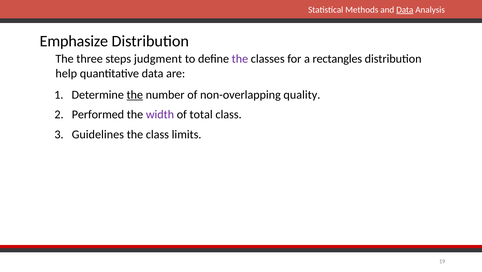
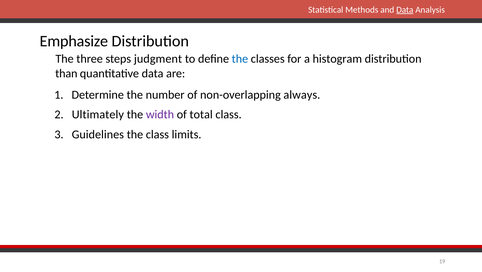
the at (240, 59) colour: purple -> blue
rectangles: rectangles -> histogram
help: help -> than
the at (135, 95) underline: present -> none
quality: quality -> always
Performed: Performed -> Ultimately
